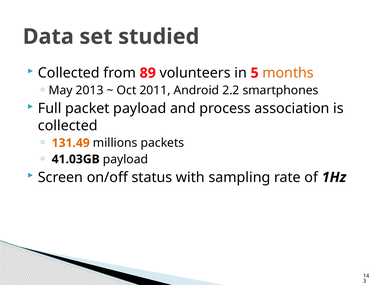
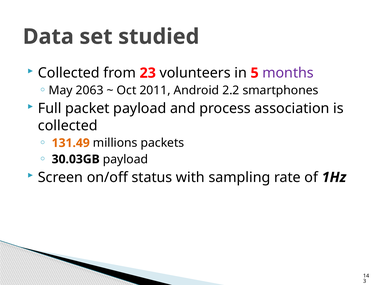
89: 89 -> 23
months colour: orange -> purple
2013: 2013 -> 2063
41.03GB: 41.03GB -> 30.03GB
